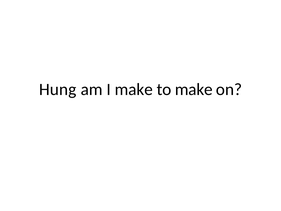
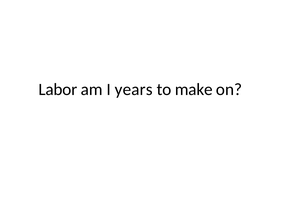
Hung: Hung -> Labor
I make: make -> years
